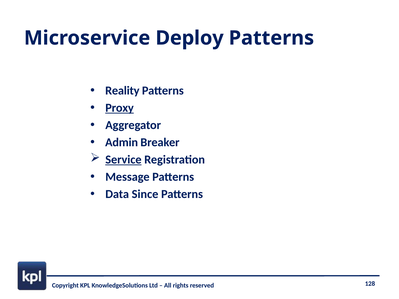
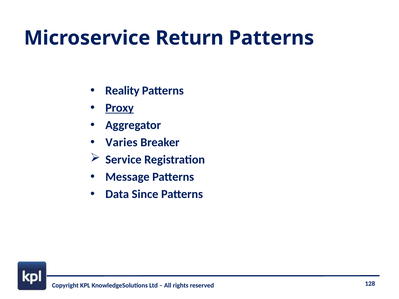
Deploy: Deploy -> Return
Admin: Admin -> Varies
Service underline: present -> none
